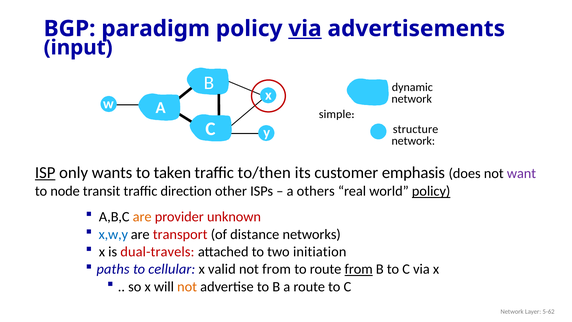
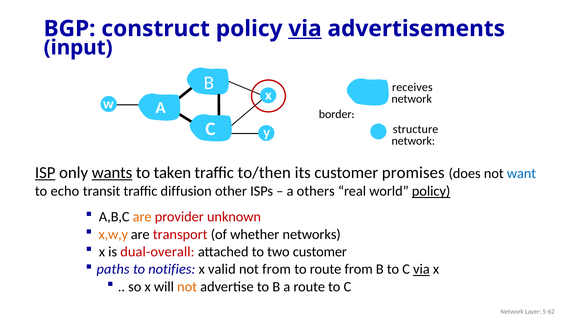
paradigm: paradigm -> construct
dynamic: dynamic -> receives
simple: simple -> border
wants underline: none -> present
emphasis: emphasis -> promises
want colour: purple -> blue
node: node -> echo
direction: direction -> diffusion
x,w,y colour: blue -> orange
distance: distance -> whether
dual-travels: dual-travels -> dual-overall
two initiation: initiation -> customer
cellular: cellular -> notifies
from at (359, 269) underline: present -> none
via at (421, 269) underline: none -> present
